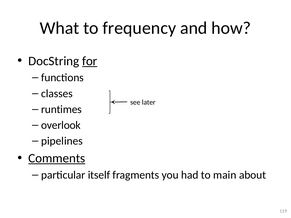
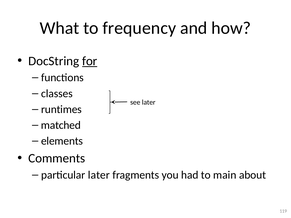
overlook: overlook -> matched
pipelines: pipelines -> elements
Comments underline: present -> none
particular itself: itself -> later
